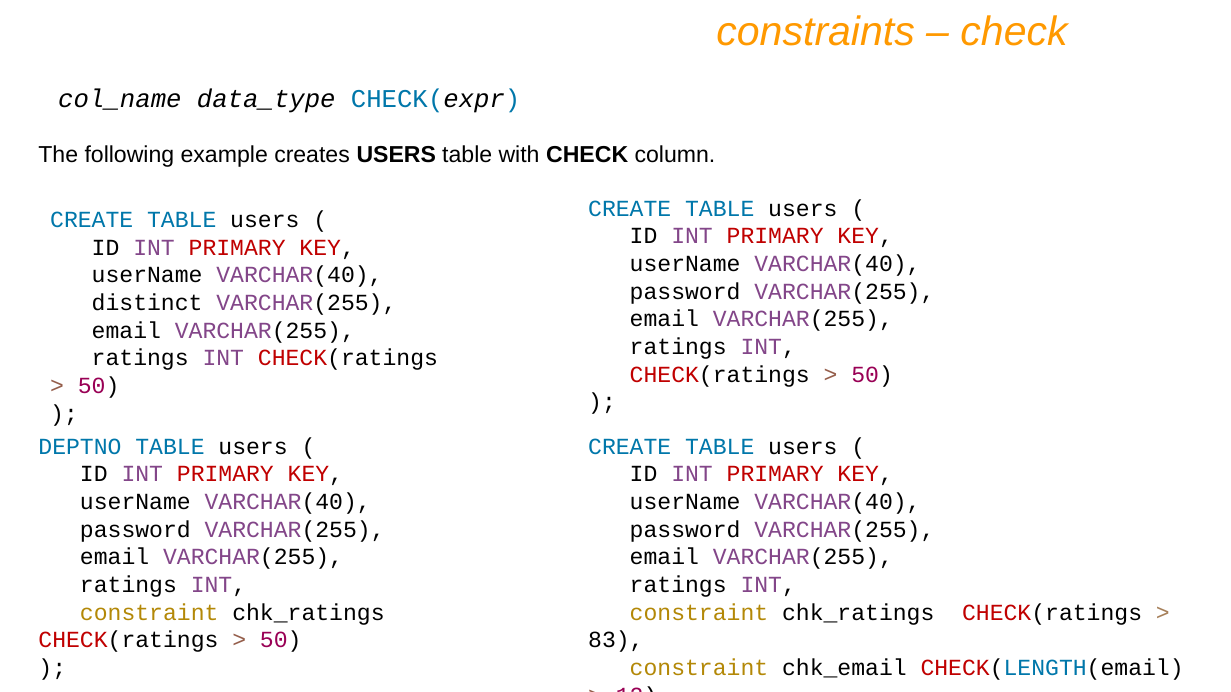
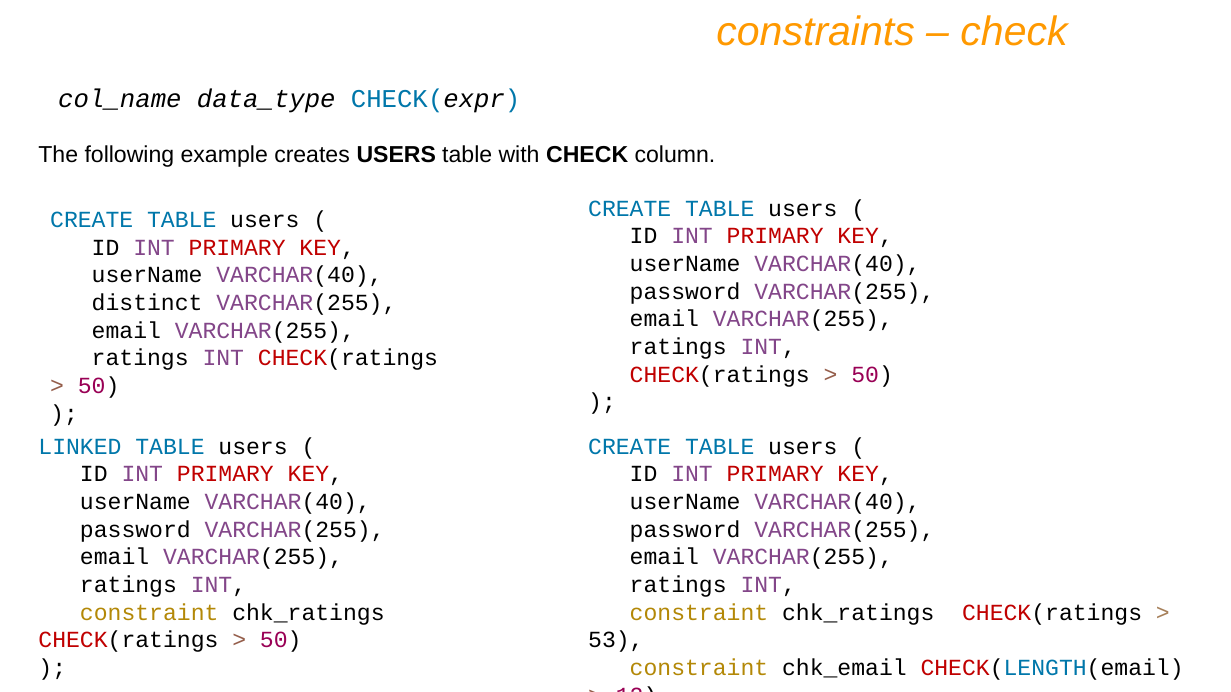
DEPTNO: DEPTNO -> LINKED
83: 83 -> 53
